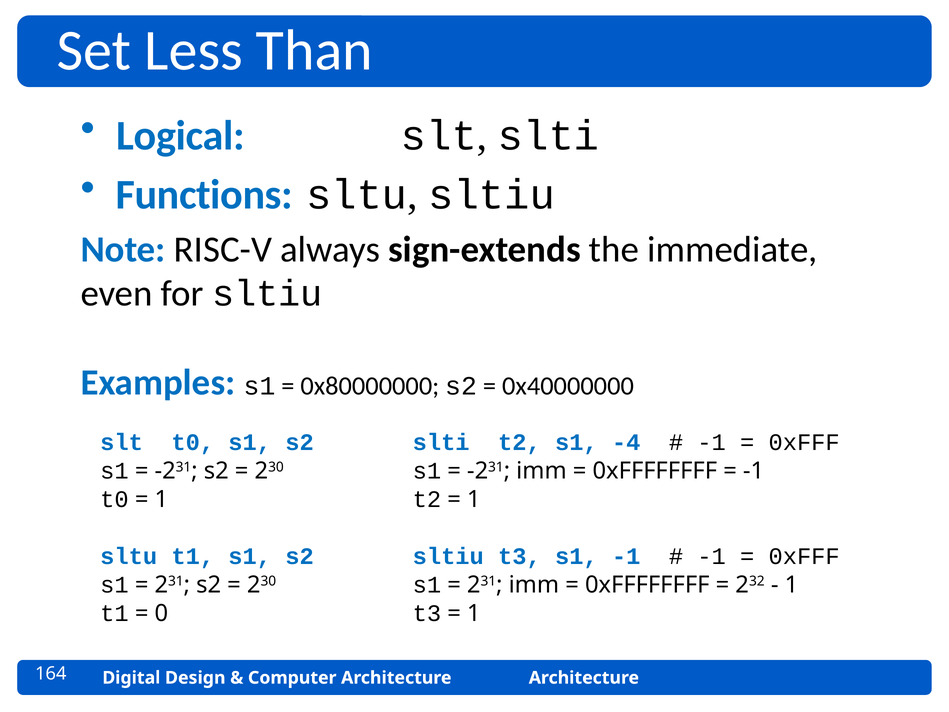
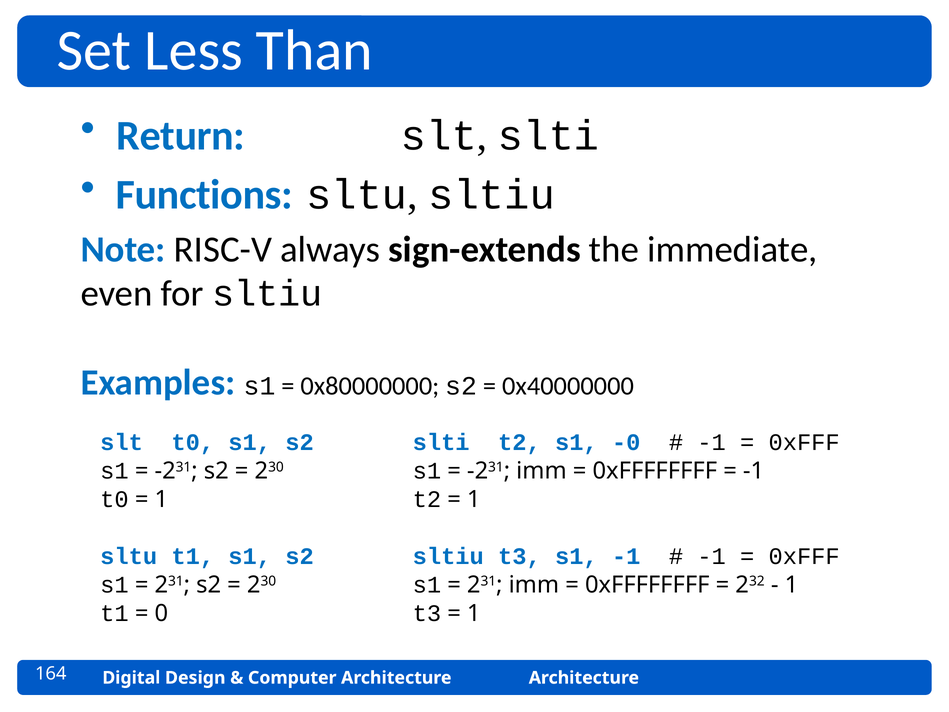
Logical: Logical -> Return
-4: -4 -> -0
